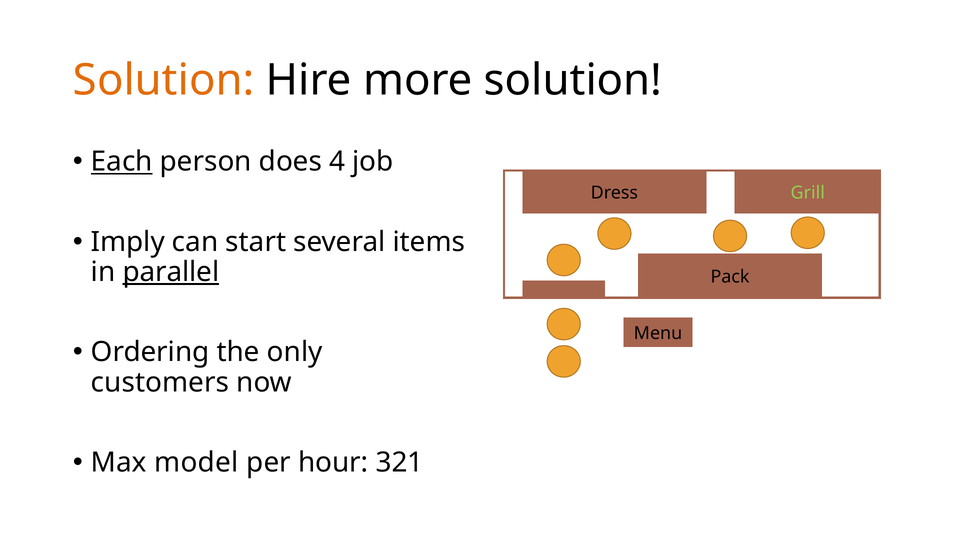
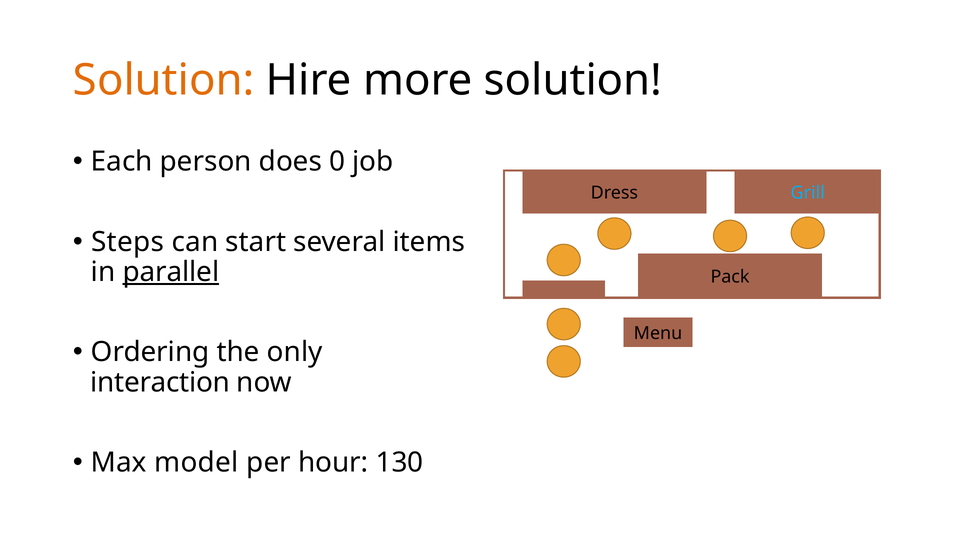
Each underline: present -> none
4: 4 -> 0
Grill colour: light green -> light blue
Imply: Imply -> Steps
customers: customers -> interaction
321: 321 -> 130
